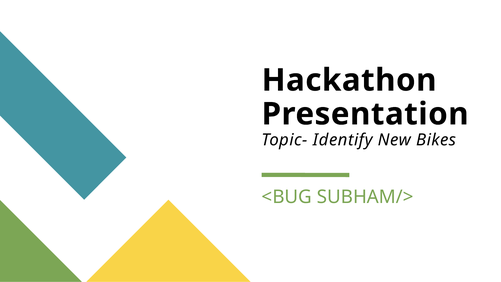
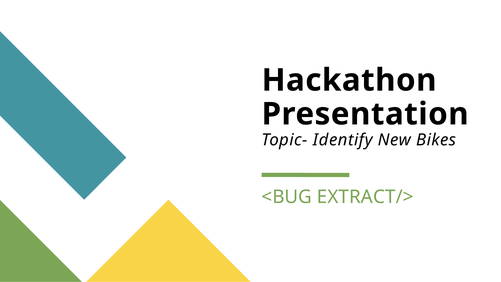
SUBHAM/>: SUBHAM/> -> EXTRACT/>
